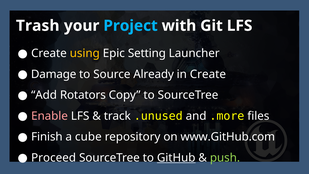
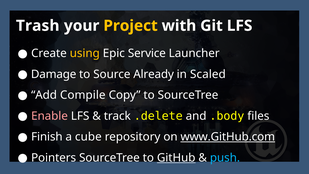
Project colour: light blue -> yellow
Setting: Setting -> Service
in Create: Create -> Scaled
Rotators: Rotators -> Compile
.unused: .unused -> .delete
.more: .more -> .body
www.GitHub.com underline: none -> present
Proceed: Proceed -> Pointers
push colour: light green -> light blue
